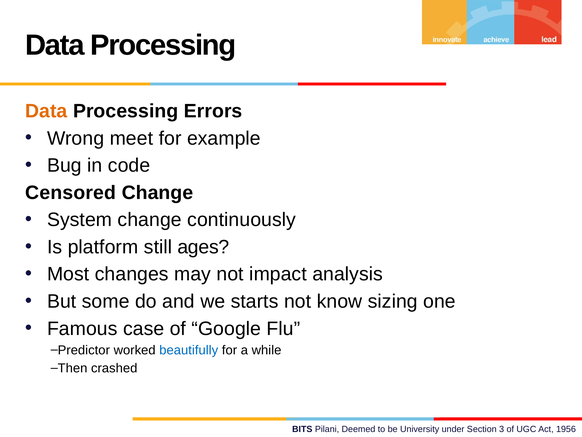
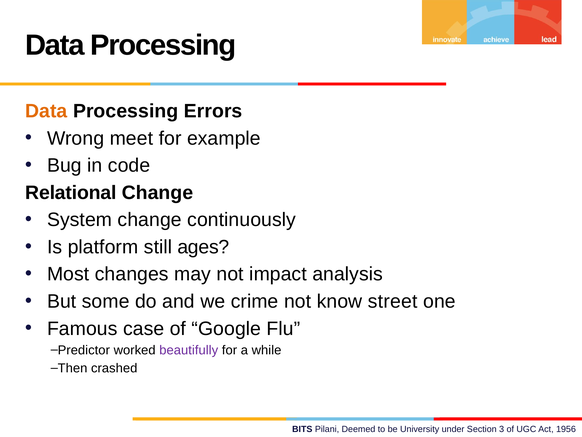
Censored: Censored -> Relational
starts: starts -> crime
sizing: sizing -> street
beautifully colour: blue -> purple
